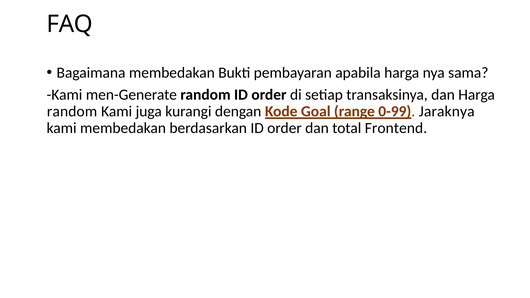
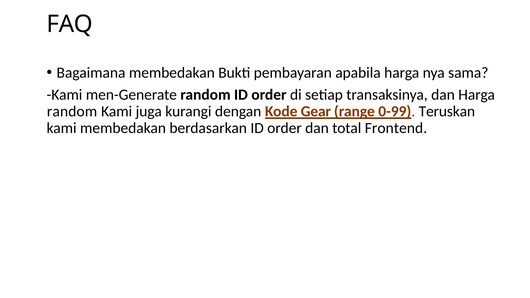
Goal: Goal -> Gear
Jaraknya: Jaraknya -> Teruskan
